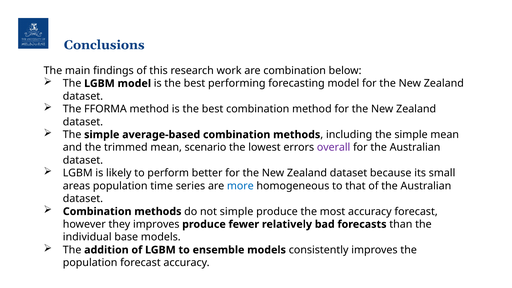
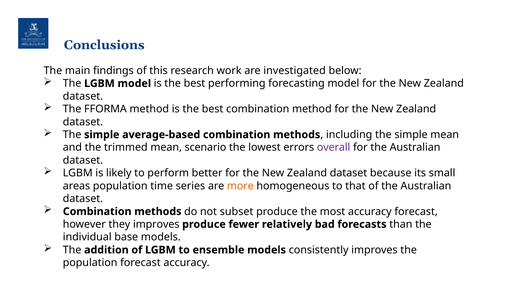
are combination: combination -> investigated
more colour: blue -> orange
not simple: simple -> subset
